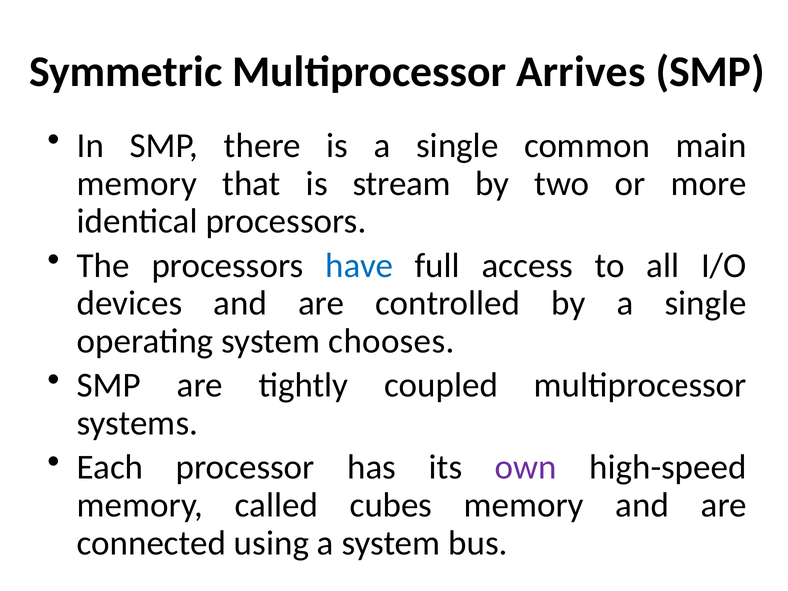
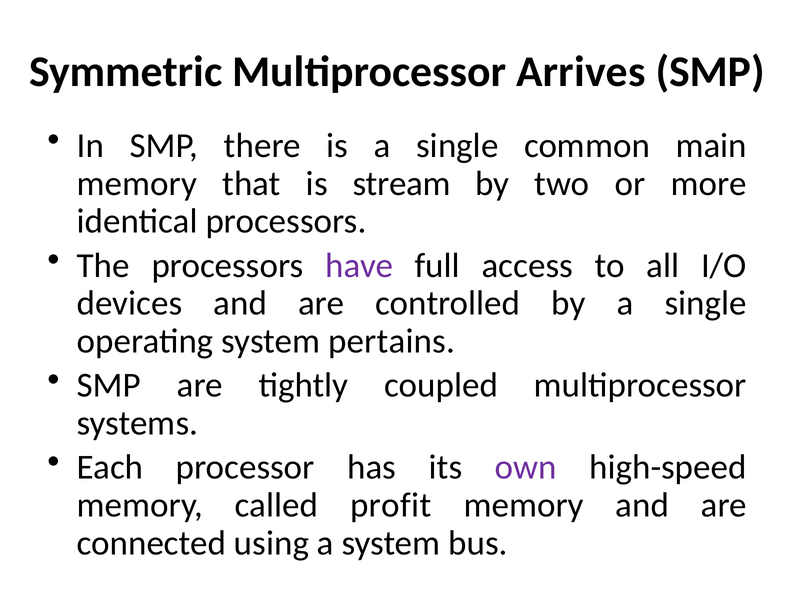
have colour: blue -> purple
chooses: chooses -> pertains
cubes: cubes -> profit
